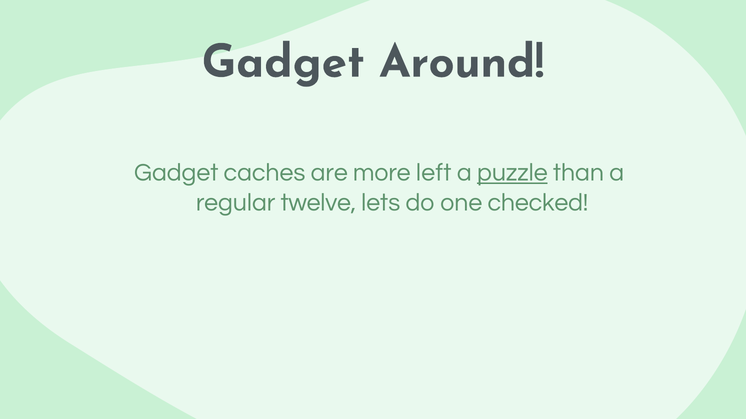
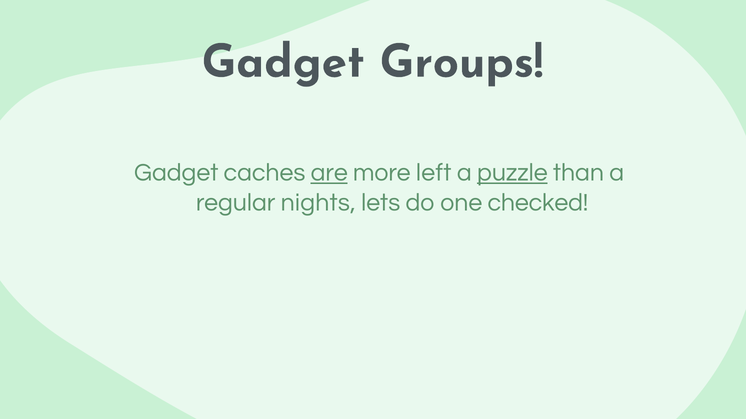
Around: Around -> Groups
are underline: none -> present
twelve: twelve -> nights
